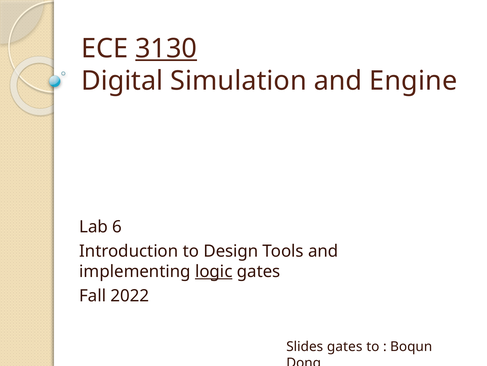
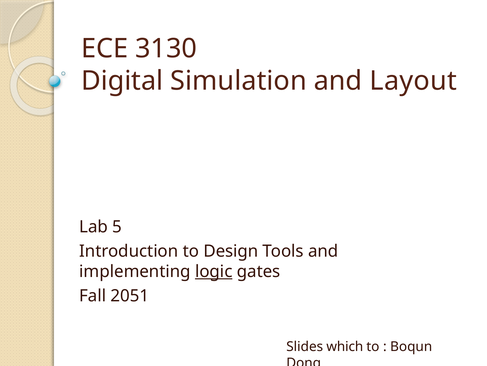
3130 underline: present -> none
Engine: Engine -> Layout
6: 6 -> 5
2022: 2022 -> 2051
Slides gates: gates -> which
